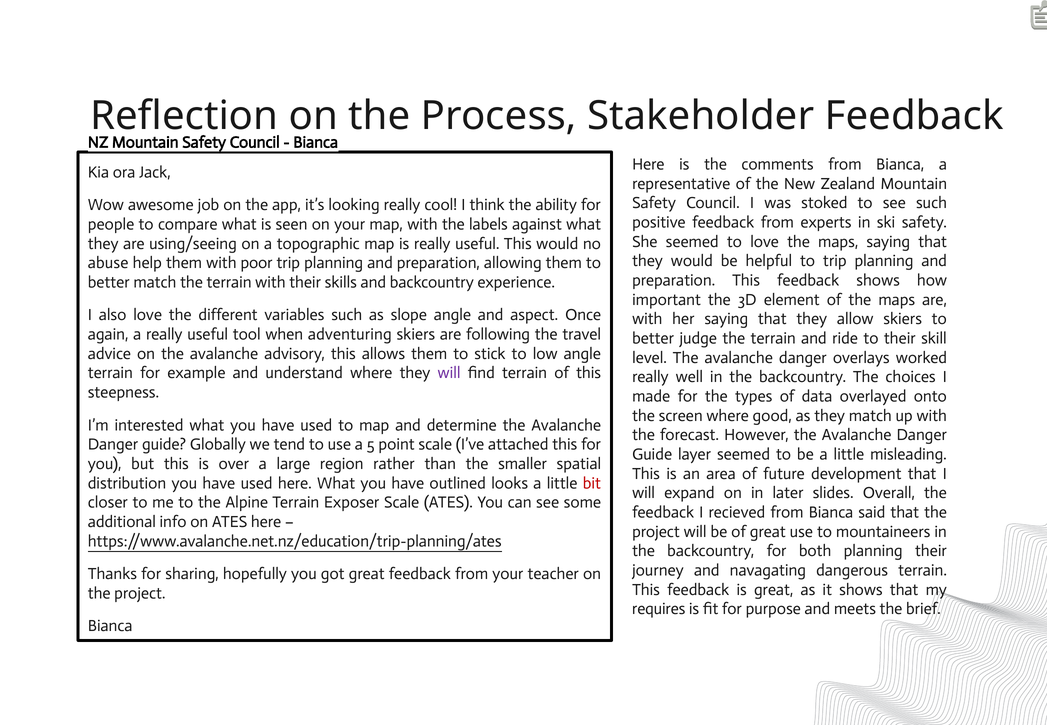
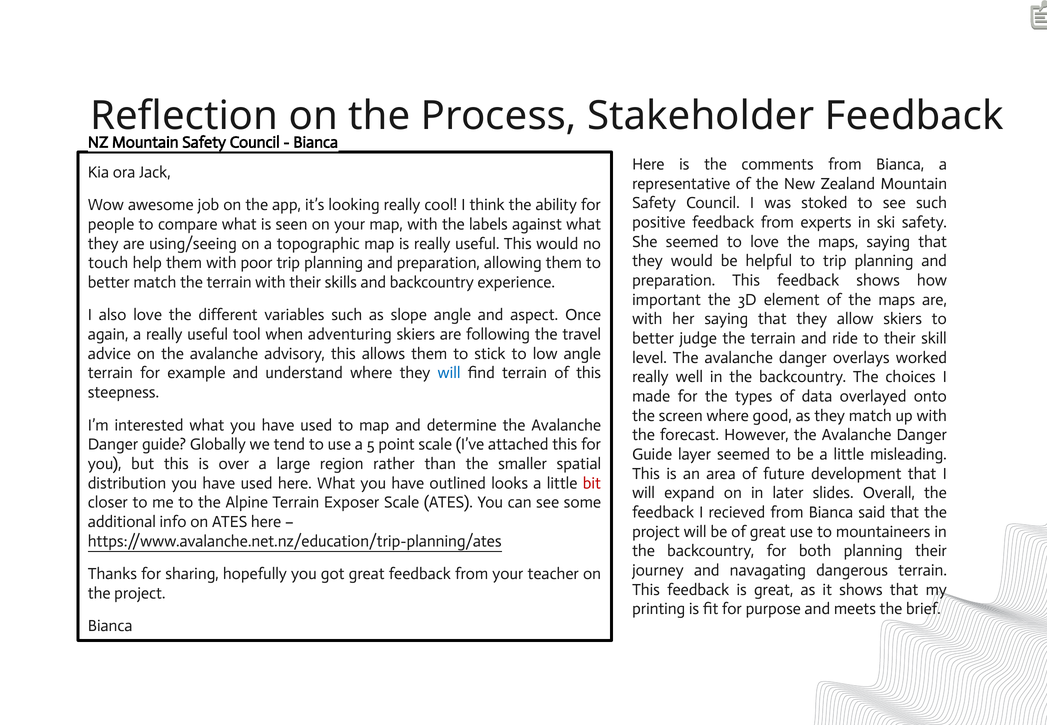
abuse: abuse -> touch
will at (449, 373) colour: purple -> blue
requires: requires -> printing
